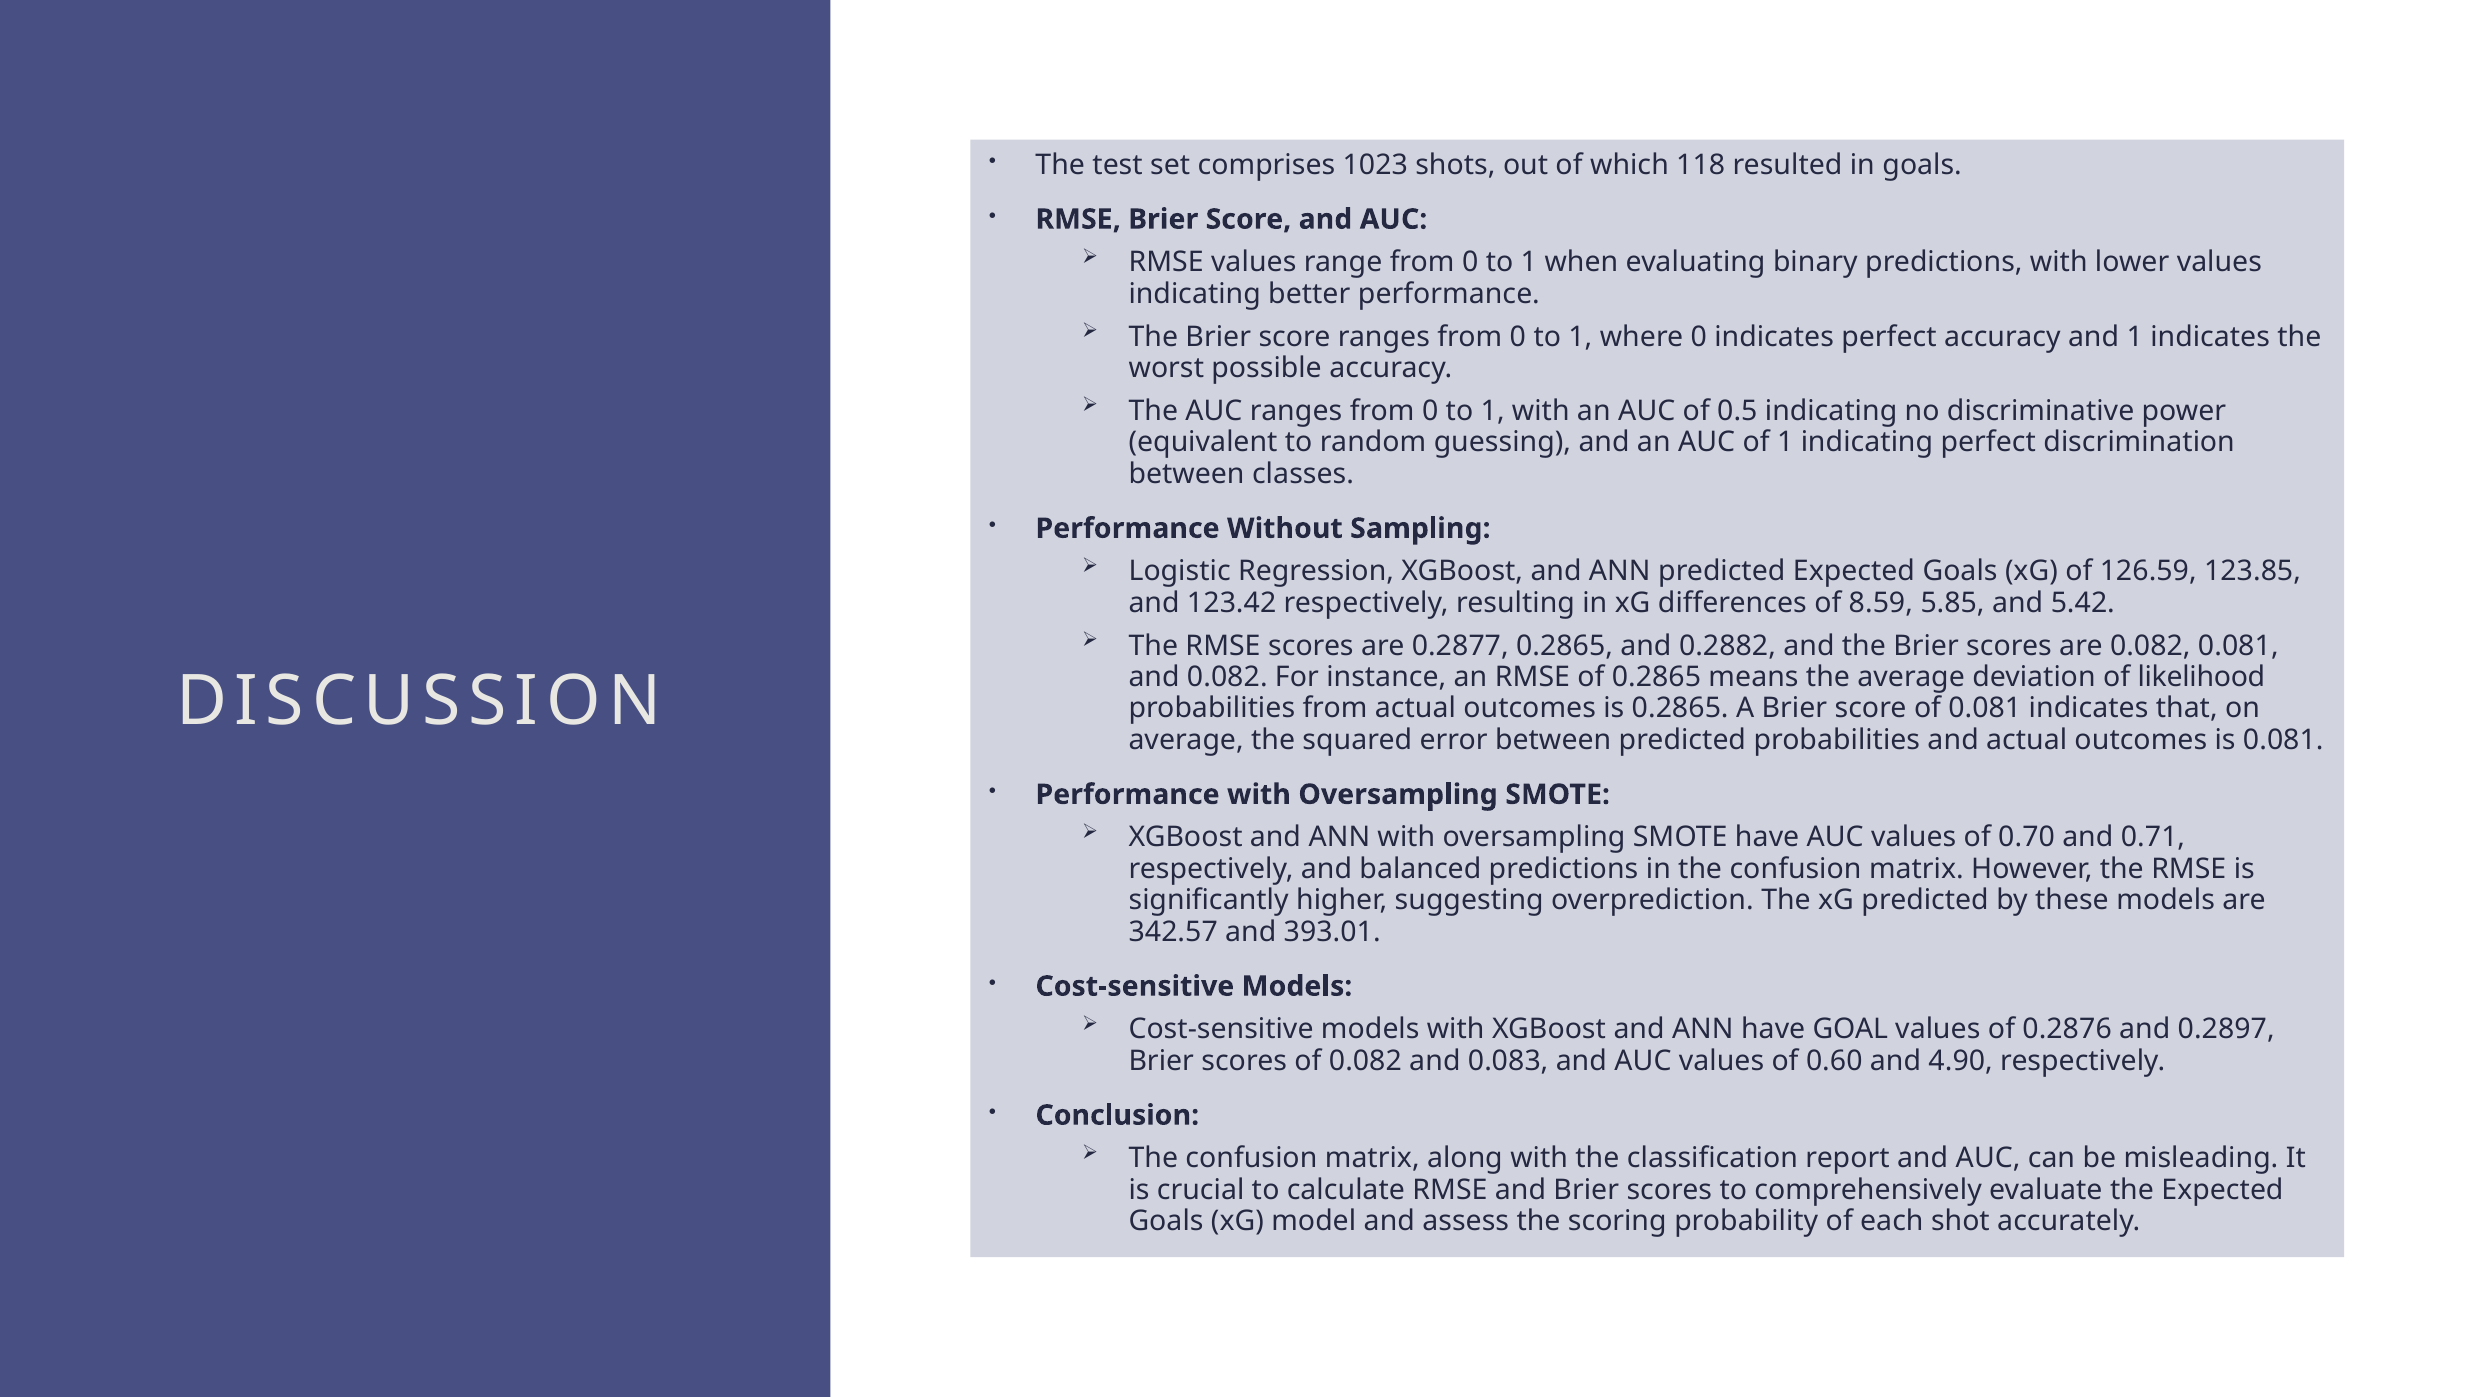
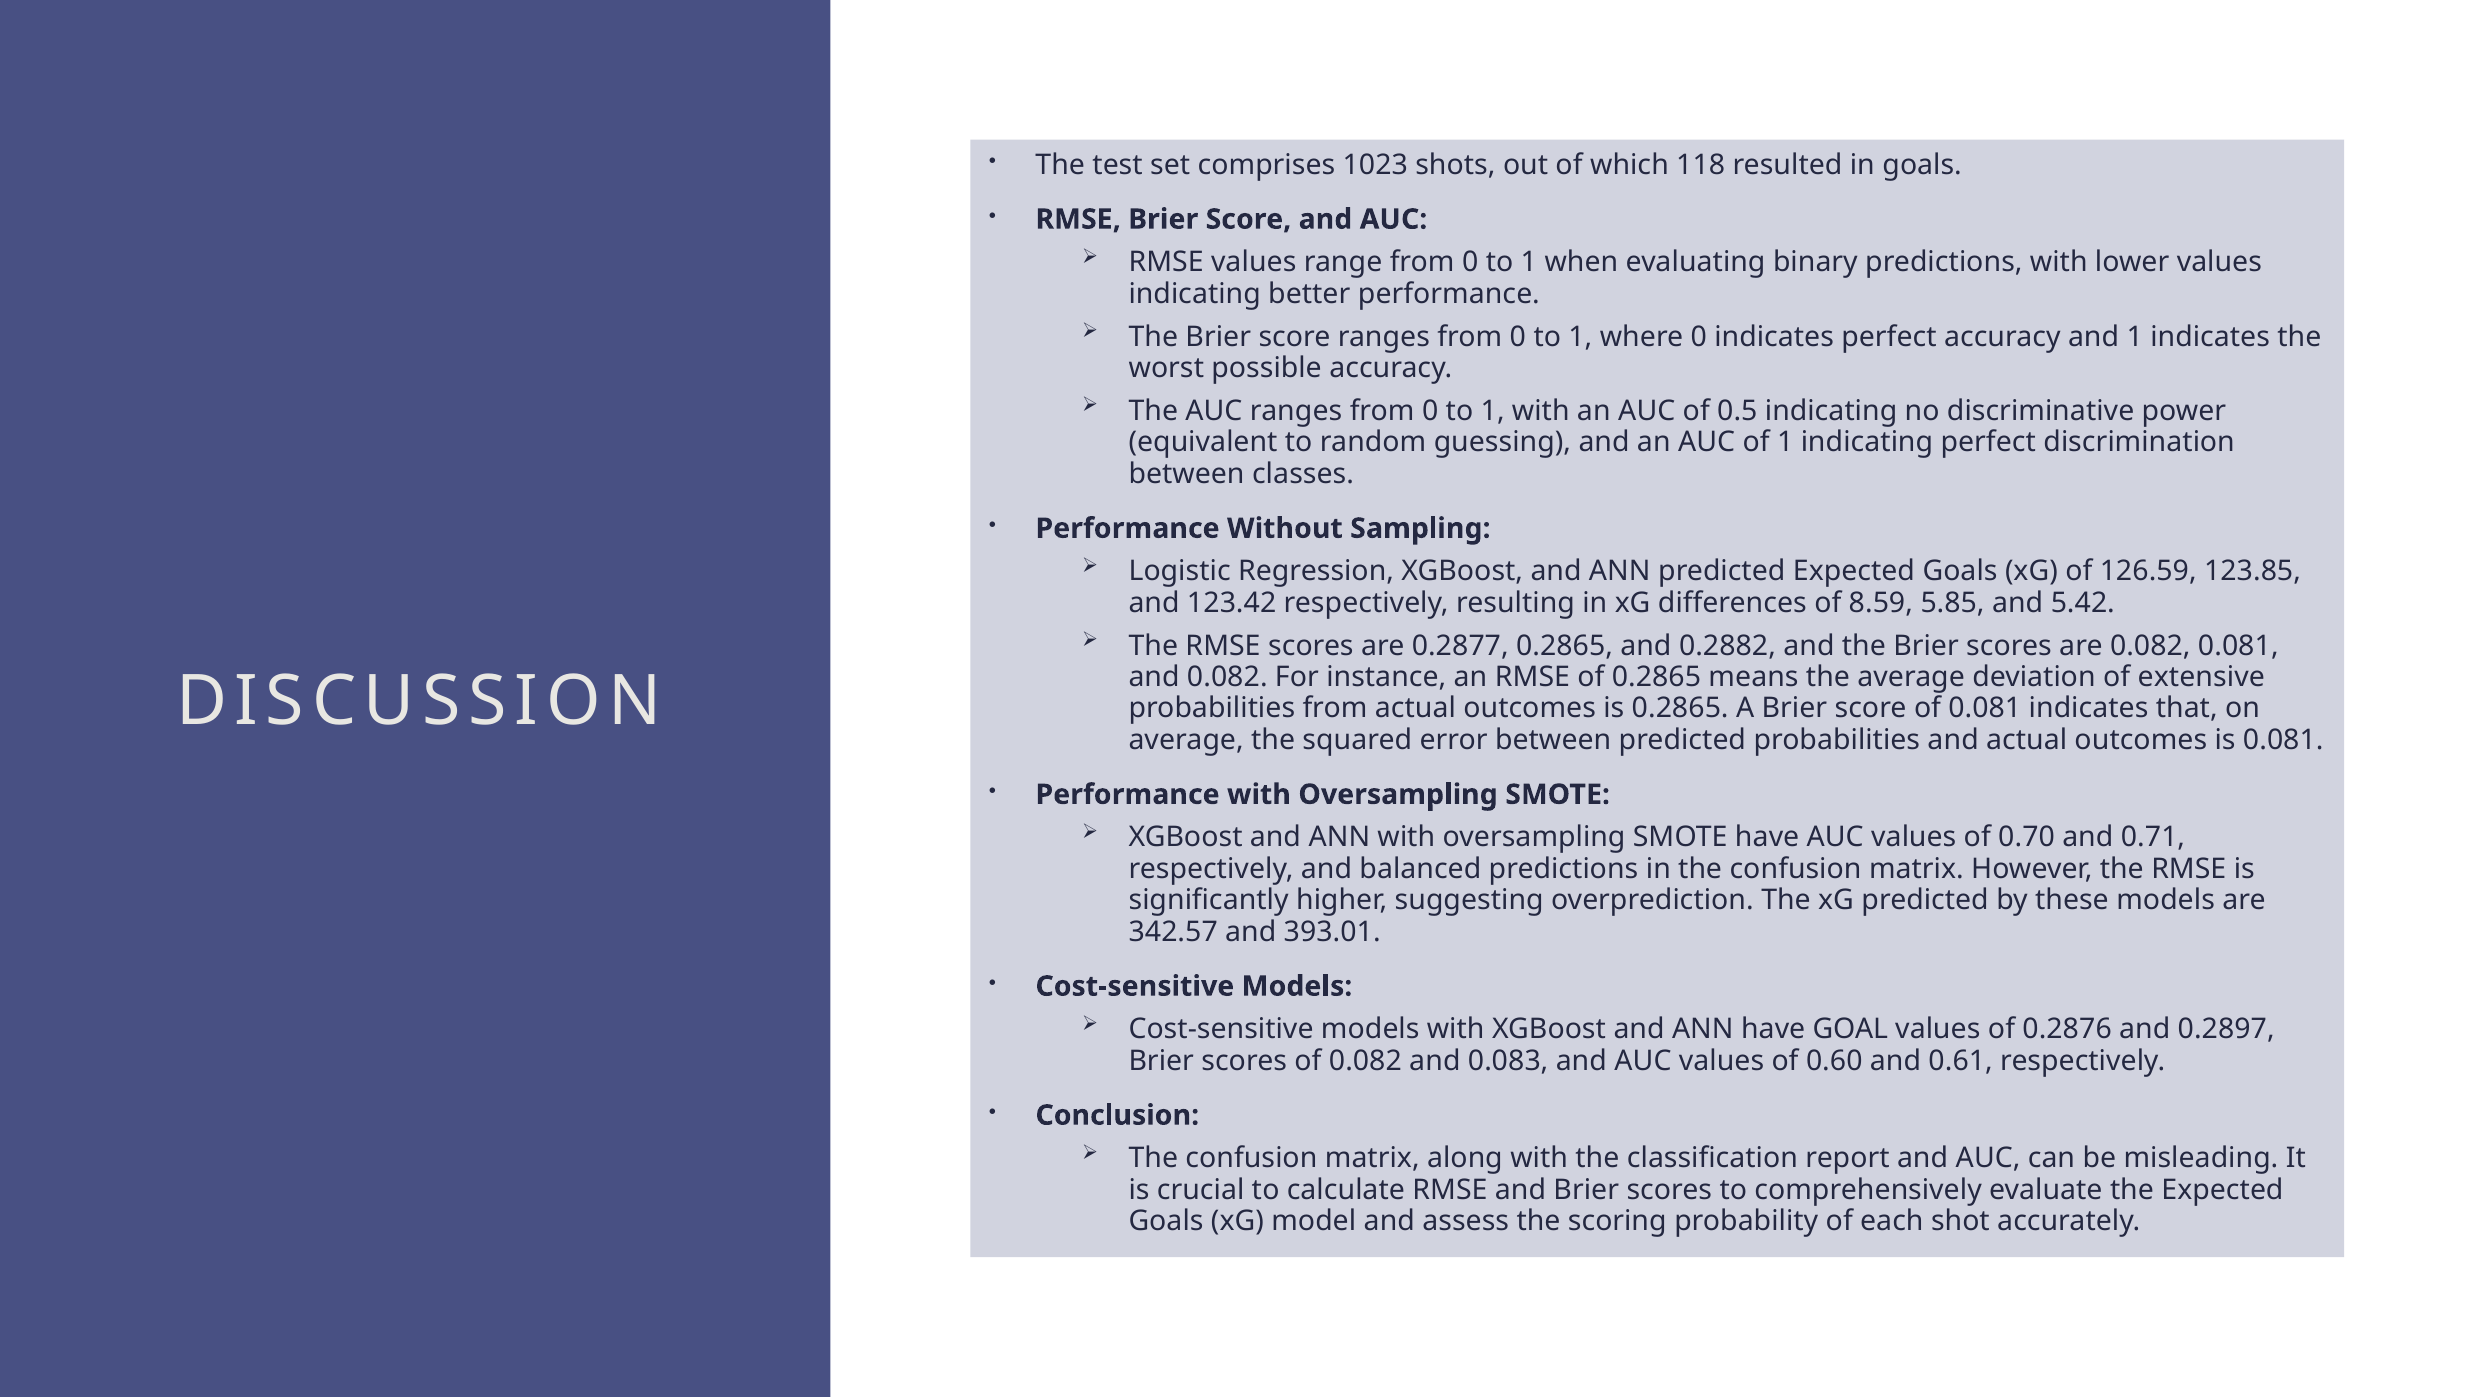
likelihood: likelihood -> extensive
4.90: 4.90 -> 0.61
